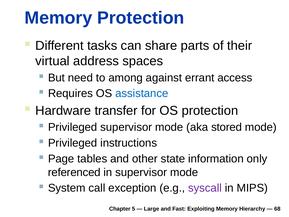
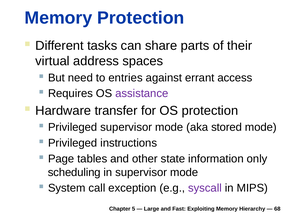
among: among -> entries
assistance colour: blue -> purple
referenced: referenced -> scheduling
